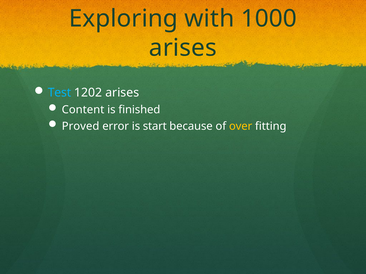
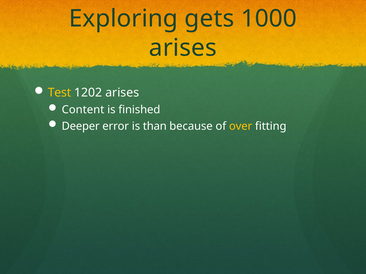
with: with -> gets
Test colour: light blue -> yellow
Proved: Proved -> Deeper
start: start -> than
